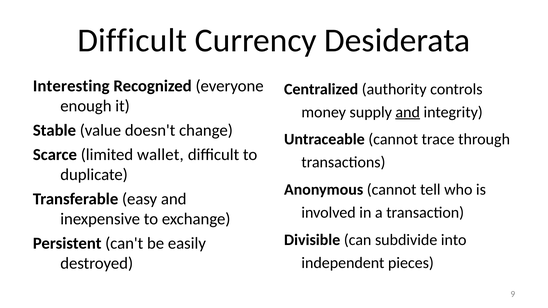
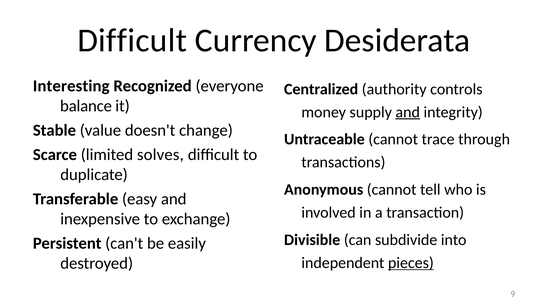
enough: enough -> balance
wallet: wallet -> solves
pieces underline: none -> present
